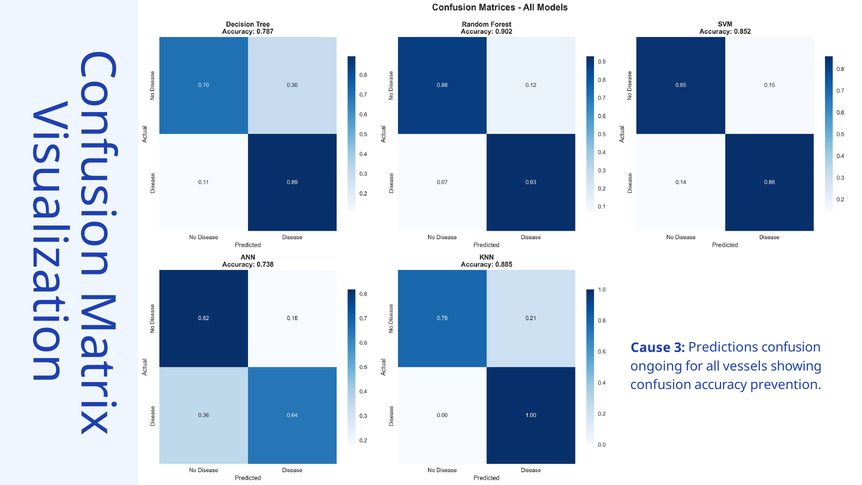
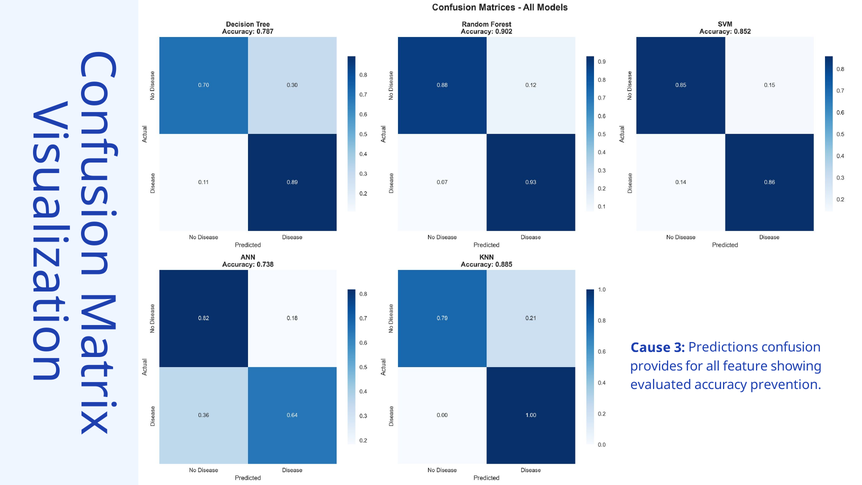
ongoing: ongoing -> provides
vessels: vessels -> feature
confusion at (661, 385): confusion -> evaluated
